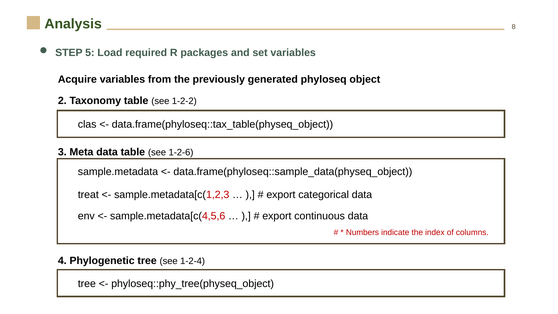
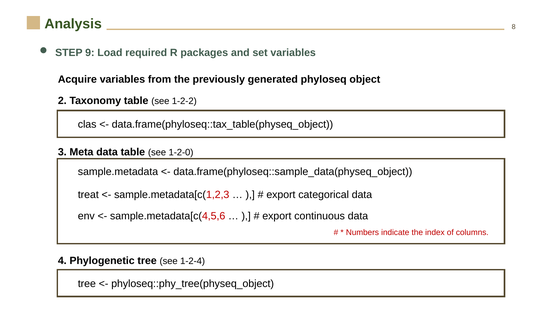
5: 5 -> 9
1-2-6: 1-2-6 -> 1-2-0
